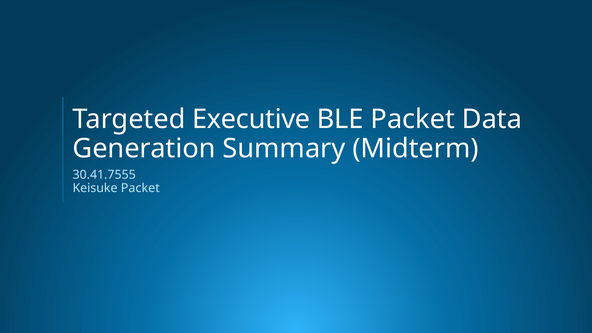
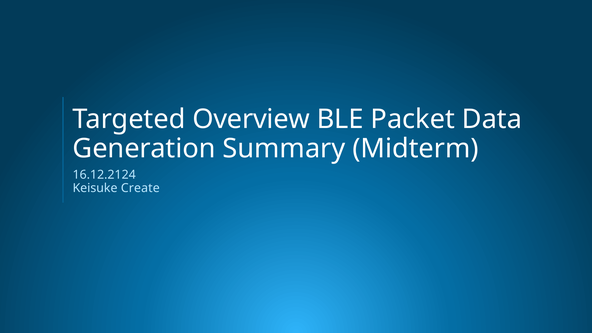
Executive: Executive -> Overview
30.41.7555: 30.41.7555 -> 16.12.2124
Keisuke Packet: Packet -> Create
